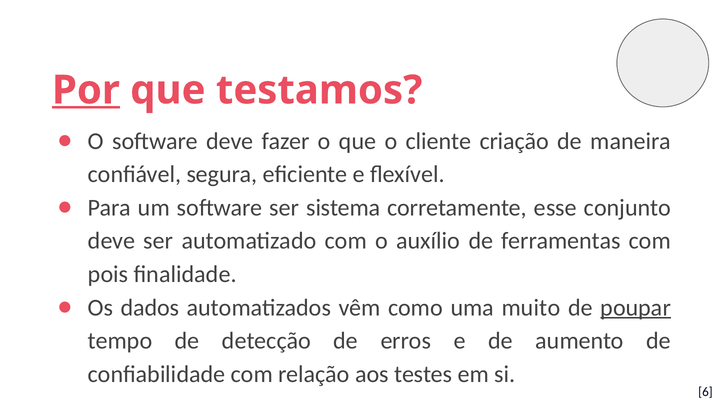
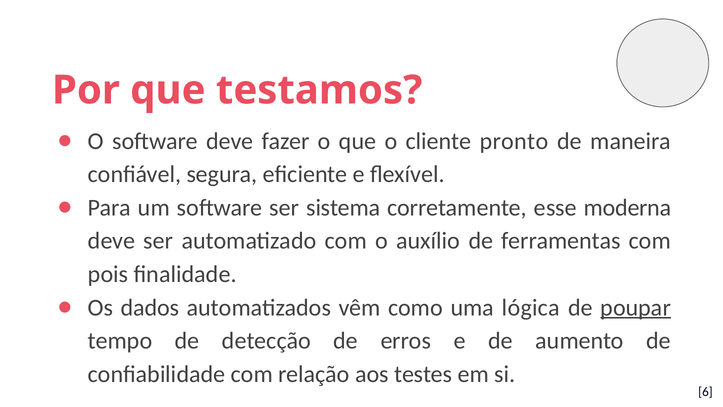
Por underline: present -> none
criação: criação -> pronto
conjunto: conjunto -> moderna
muito: muito -> lógica
